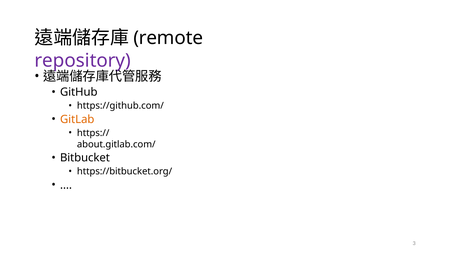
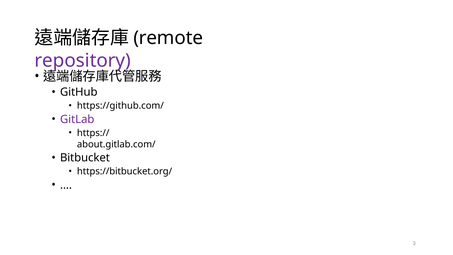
GitLab colour: orange -> purple
